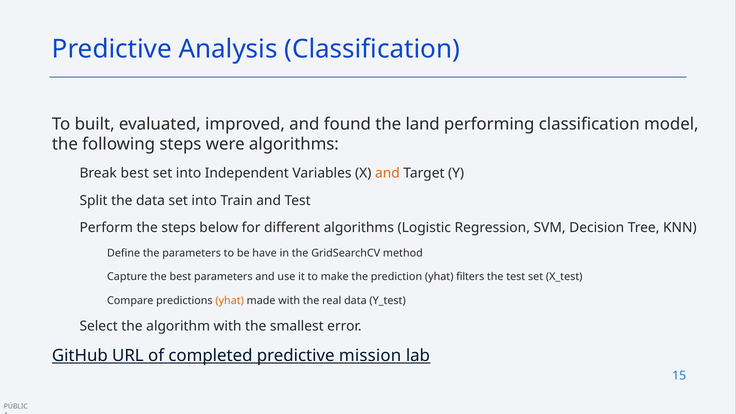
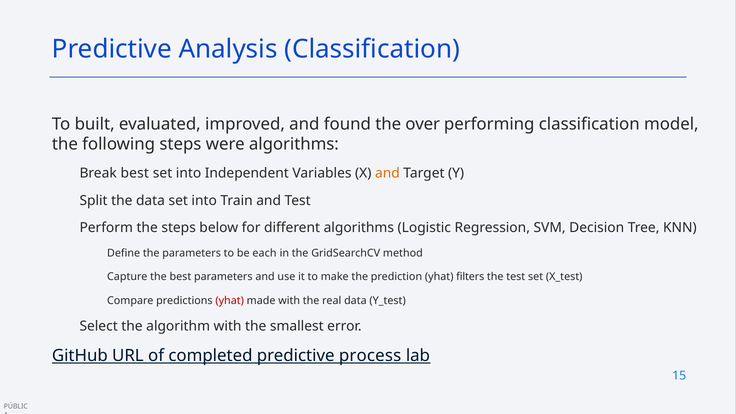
land: land -> over
have: have -> each
yhat at (230, 300) colour: orange -> red
mission: mission -> process
